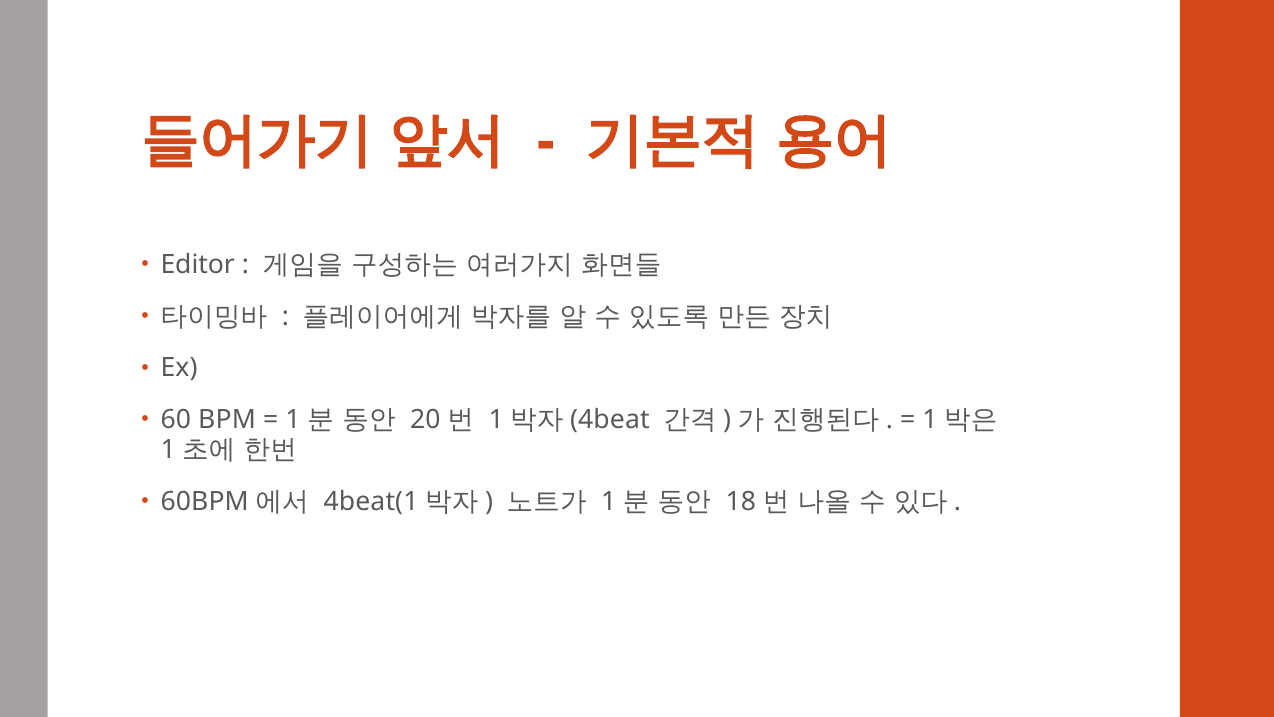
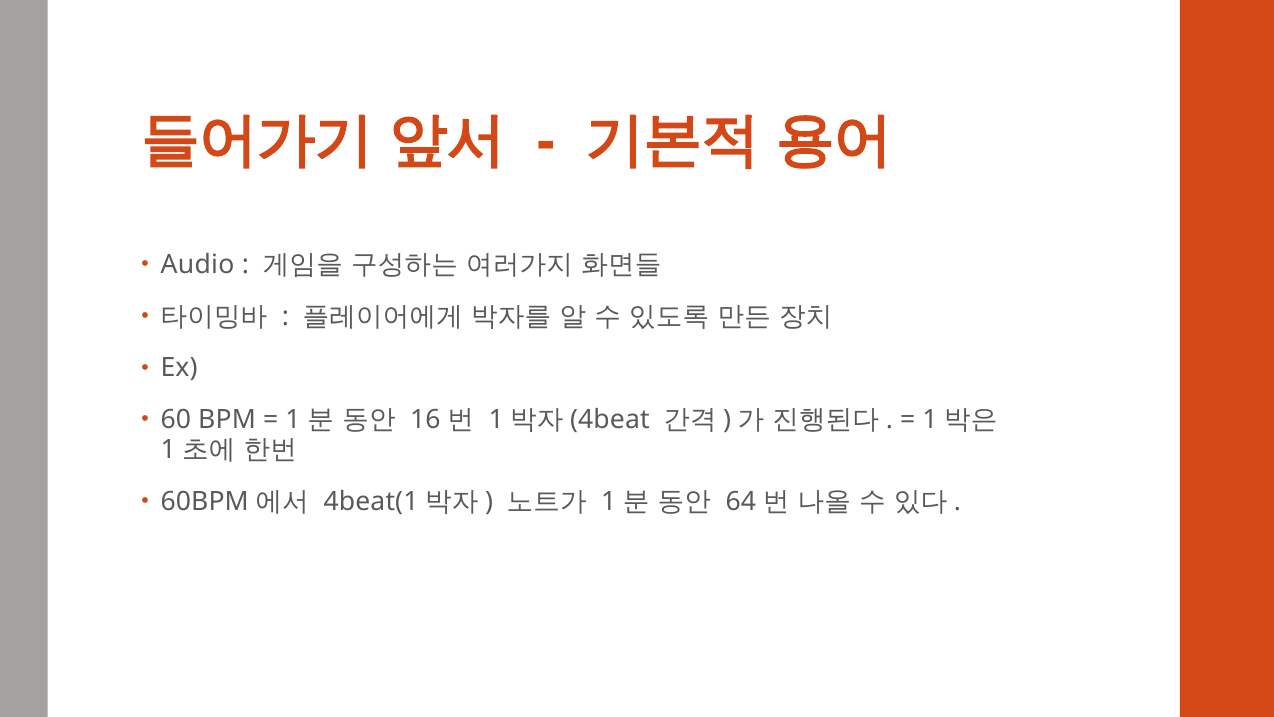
Editor: Editor -> Audio
20: 20 -> 16
18: 18 -> 64
